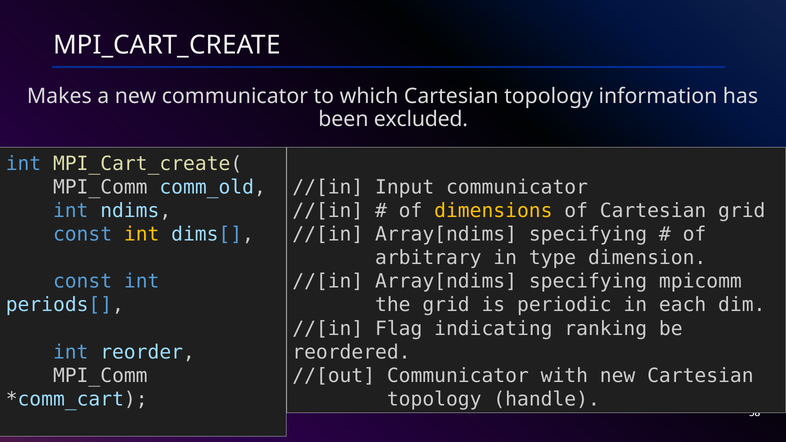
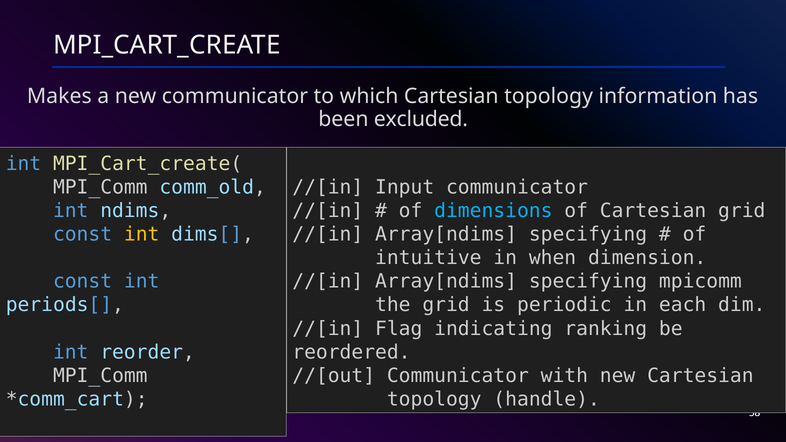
dimensions colour: yellow -> light blue
arbitrary: arbitrary -> intuitive
type: type -> when
